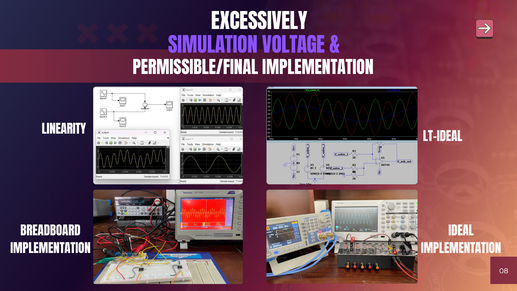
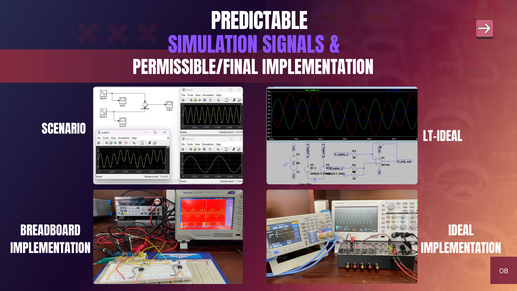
EXCESSIVELY: EXCESSIVELY -> PREDICTABLE
VOLTAGE: VOLTAGE -> SIGNALS
LINEARITY: LINEARITY -> SCENARIO
